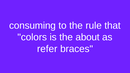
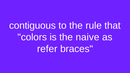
consuming: consuming -> contiguous
about: about -> naive
